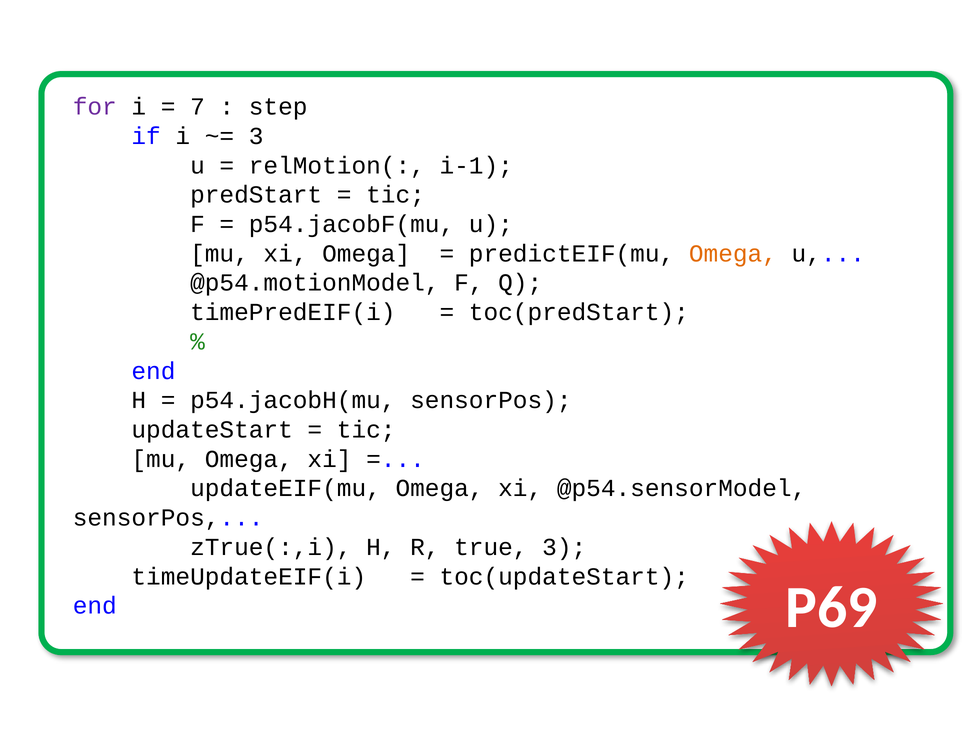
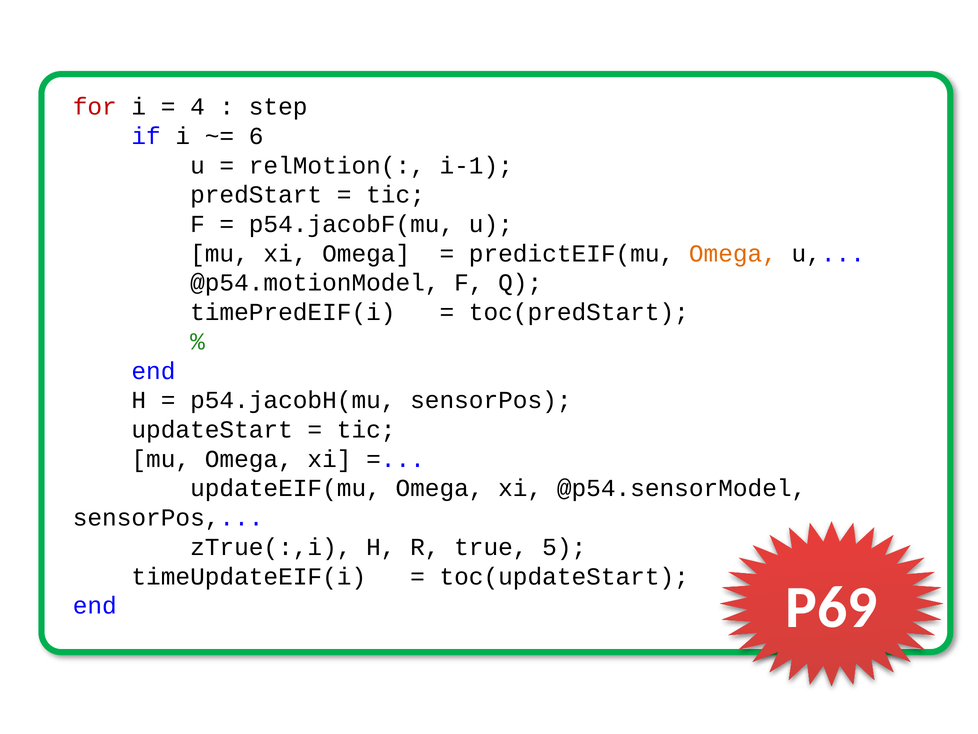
for colour: purple -> red
7: 7 -> 4
3 at (256, 136): 3 -> 6
true 3: 3 -> 5
